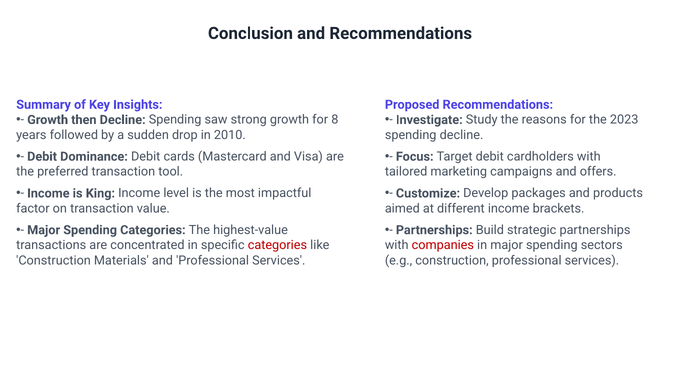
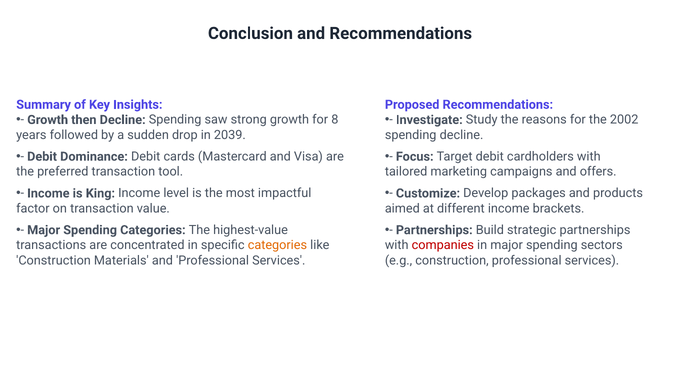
2023: 2023 -> 2002
2010: 2010 -> 2039
categories at (277, 245) colour: red -> orange
